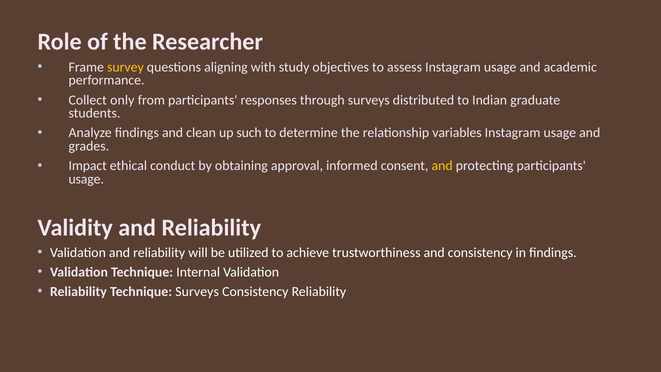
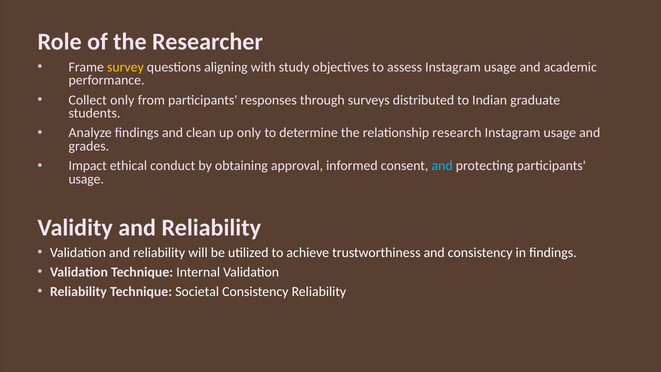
up such: such -> only
variables: variables -> research
and at (442, 166) colour: yellow -> light blue
Technique Surveys: Surveys -> Societal
